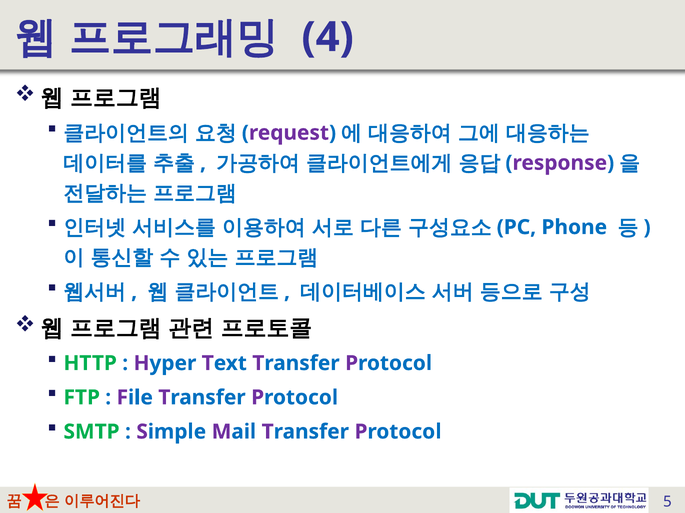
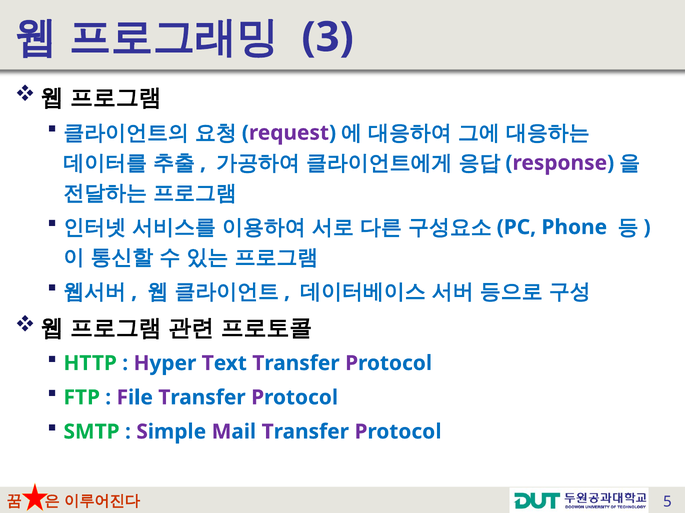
4: 4 -> 3
